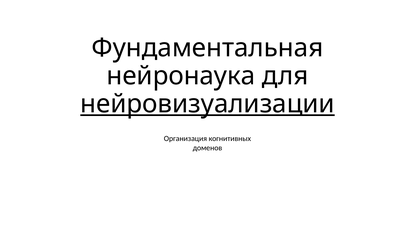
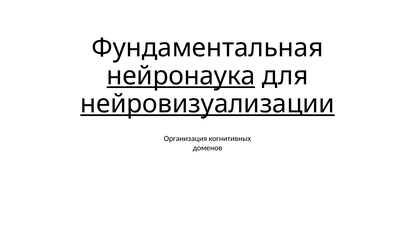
нейронаука underline: none -> present
